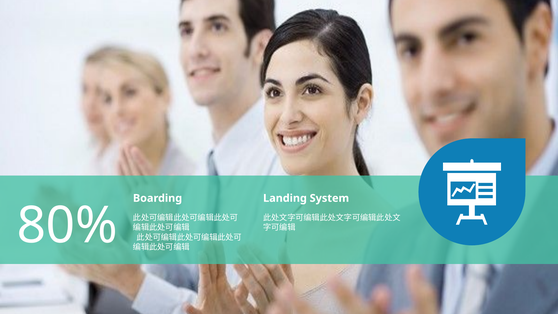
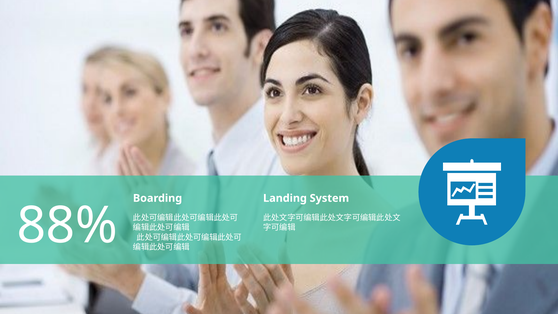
80%: 80% -> 88%
